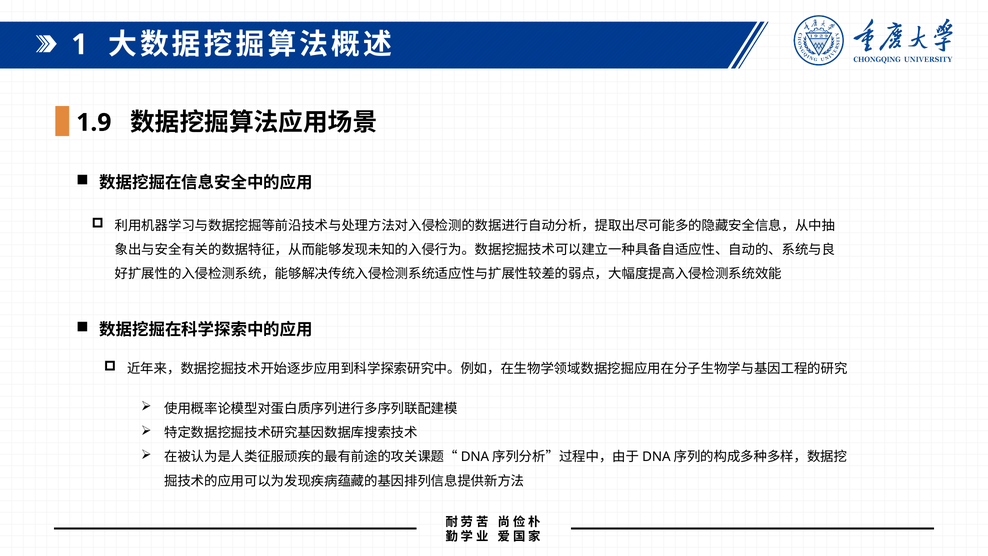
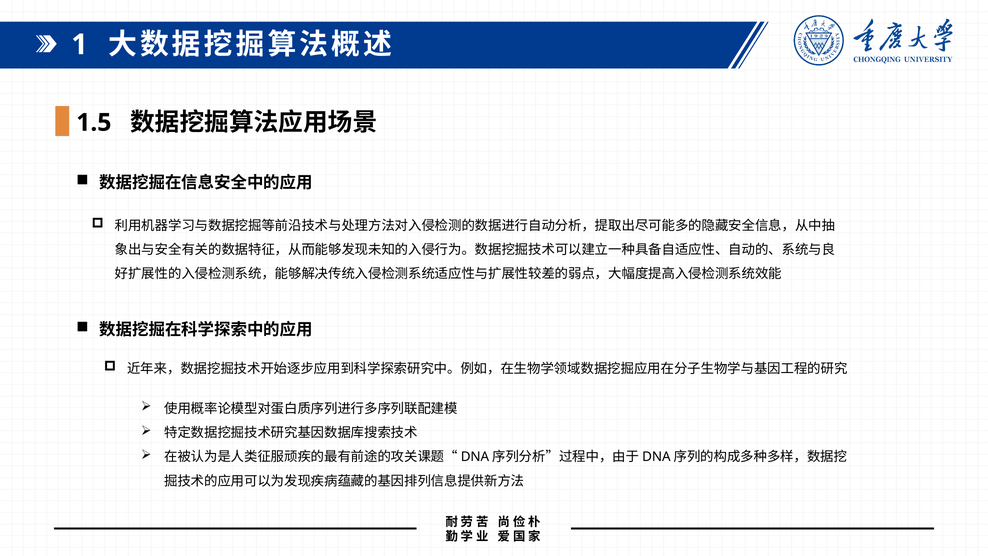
1.9: 1.9 -> 1.5
